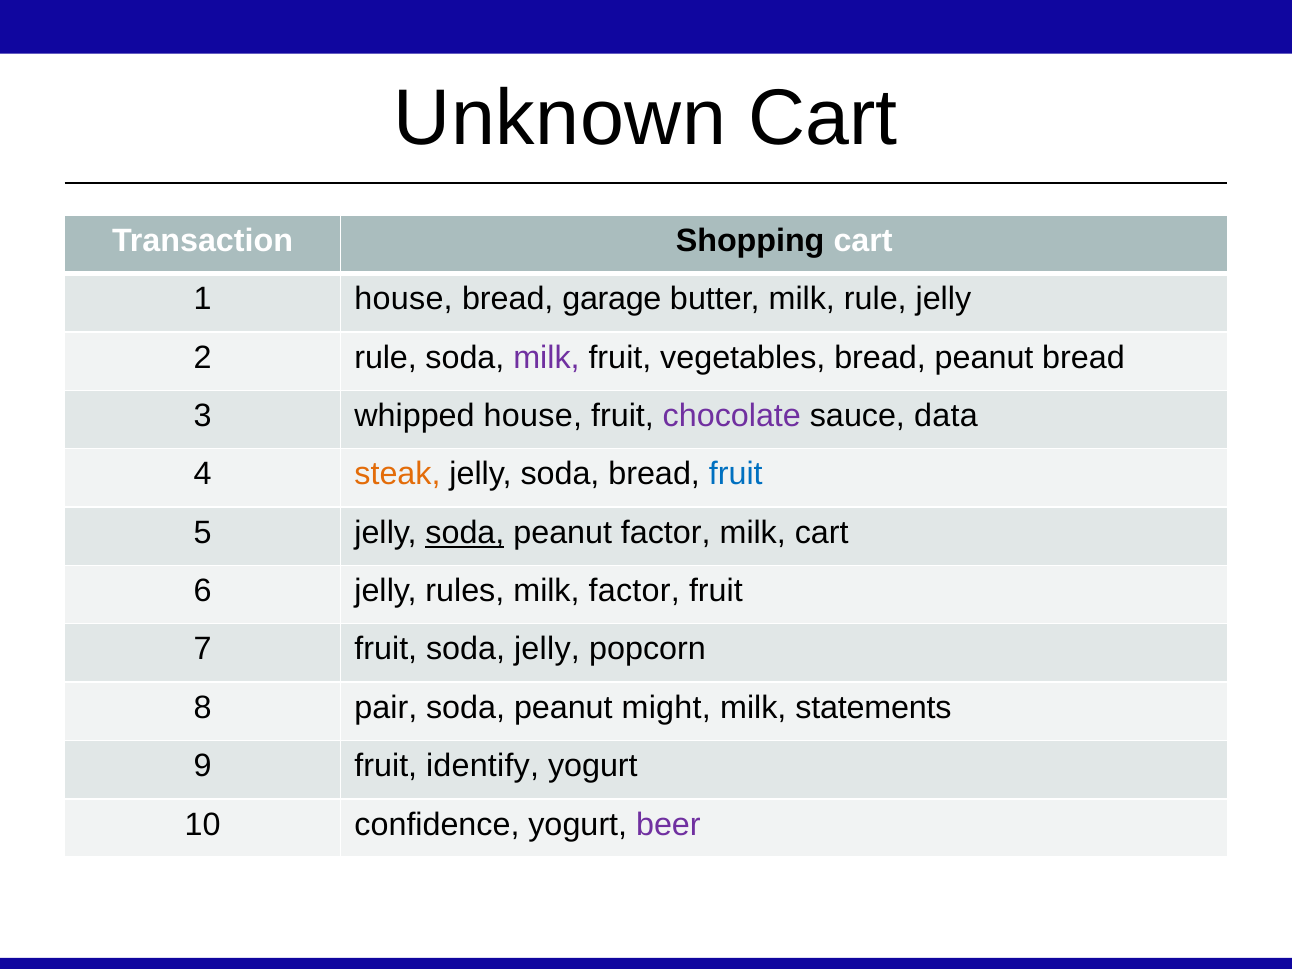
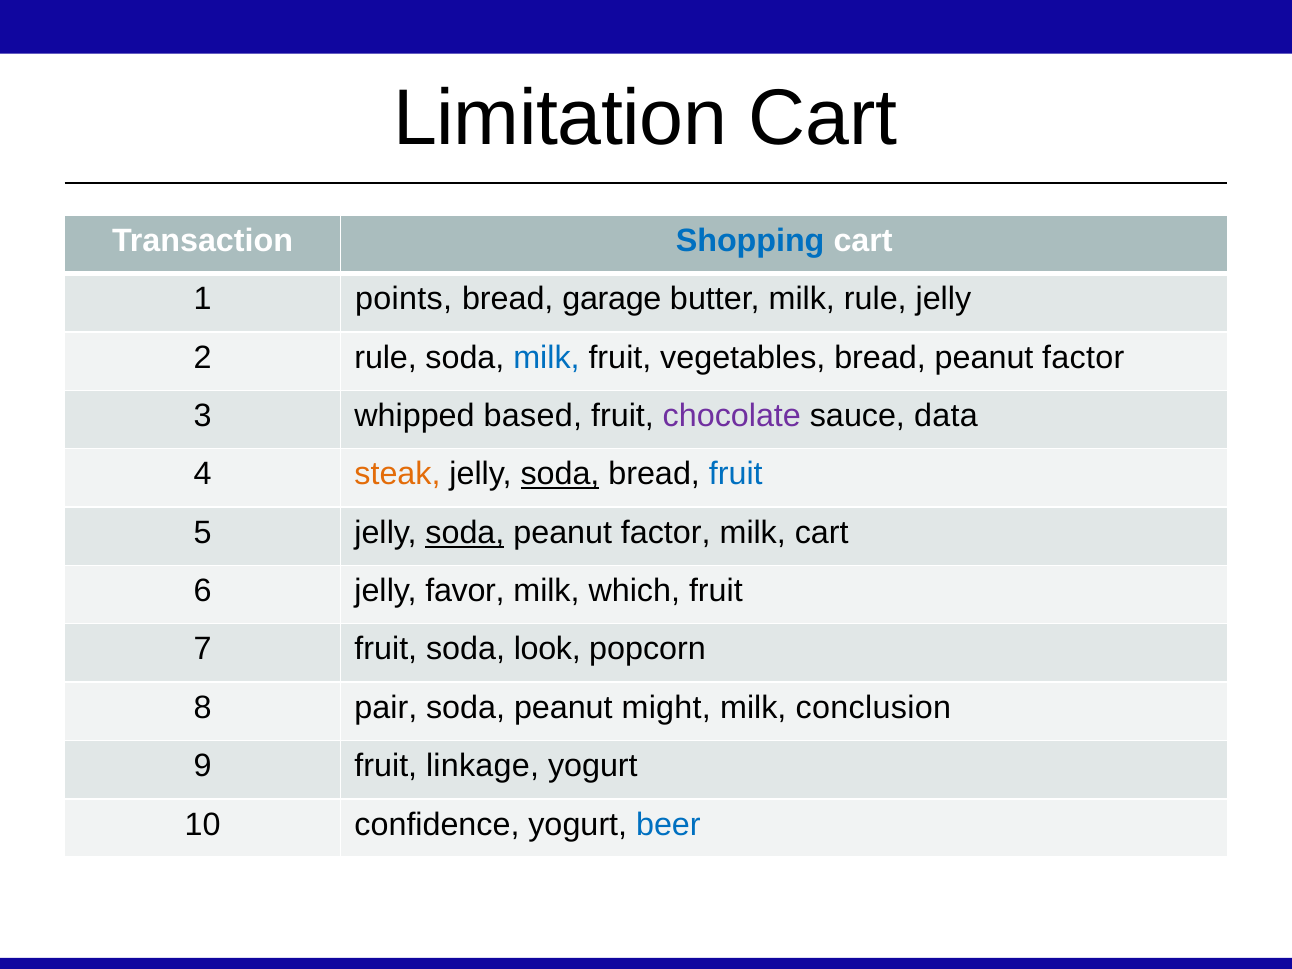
Unknown: Unknown -> Limitation
Shopping colour: black -> blue
1 house: house -> points
milk at (546, 358) colour: purple -> blue
bread peanut bread: bread -> factor
whipped house: house -> based
soda at (560, 474) underline: none -> present
rules: rules -> favor
milk factor: factor -> which
soda jelly: jelly -> look
statements: statements -> conclusion
identify: identify -> linkage
beer colour: purple -> blue
